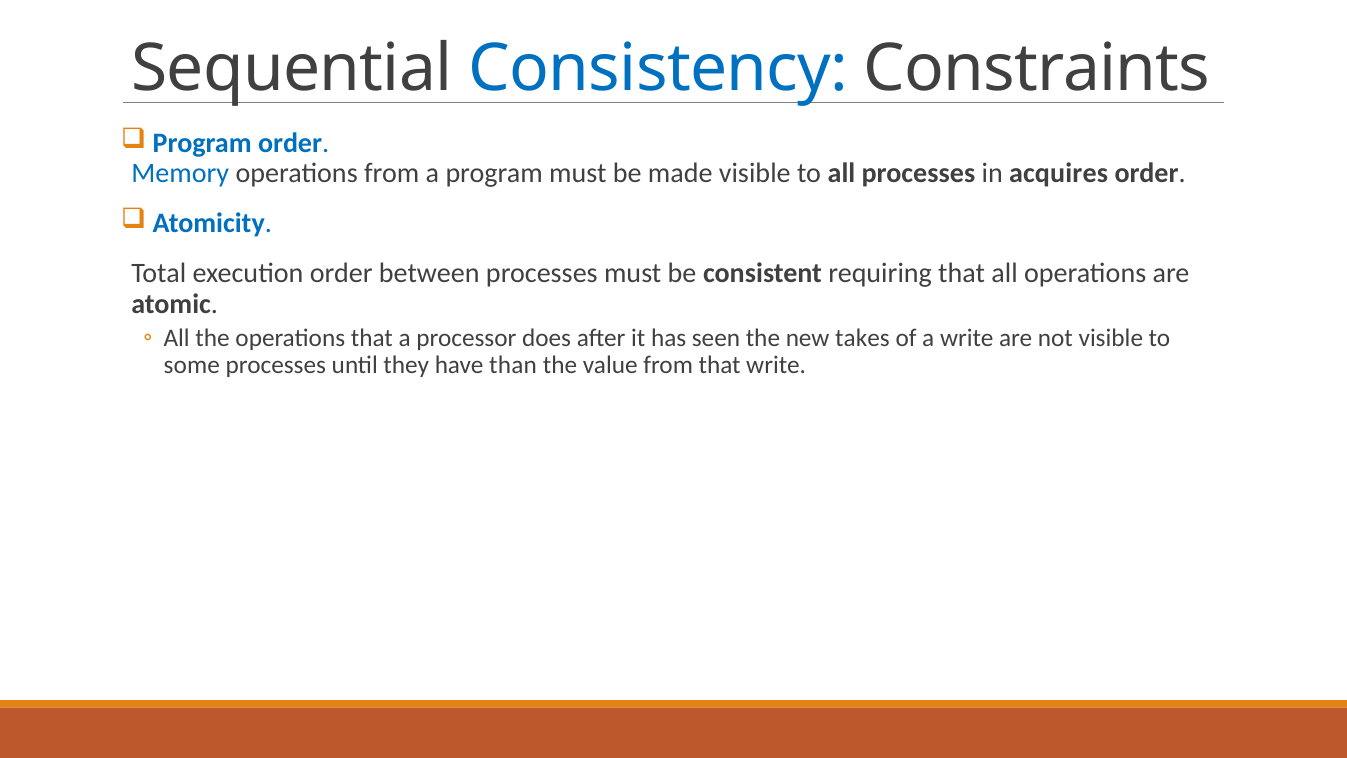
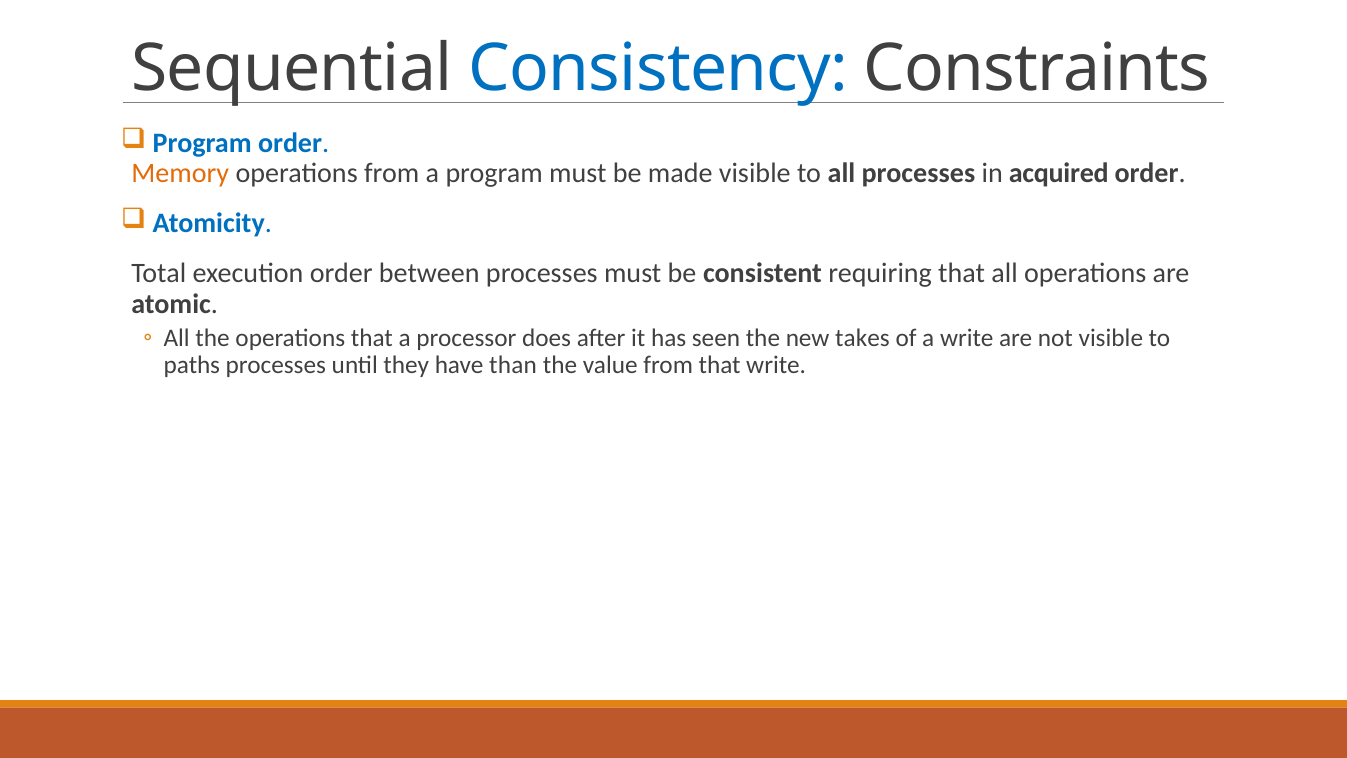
Memory colour: blue -> orange
acquires: acquires -> acquired
some: some -> paths
